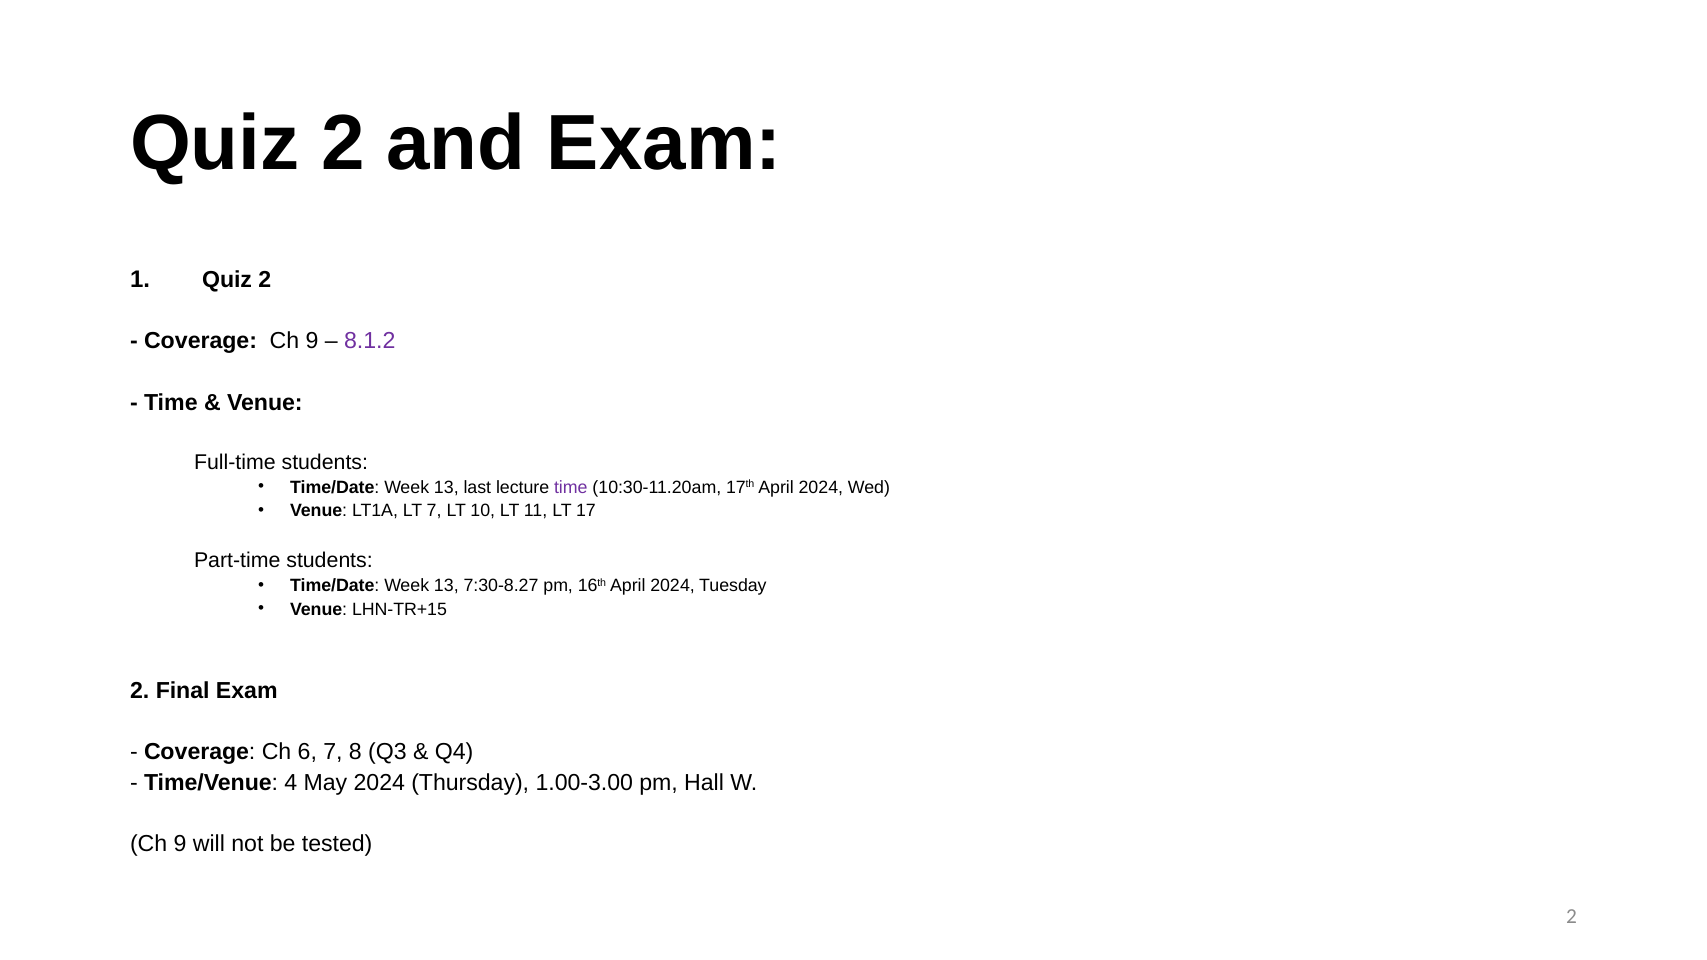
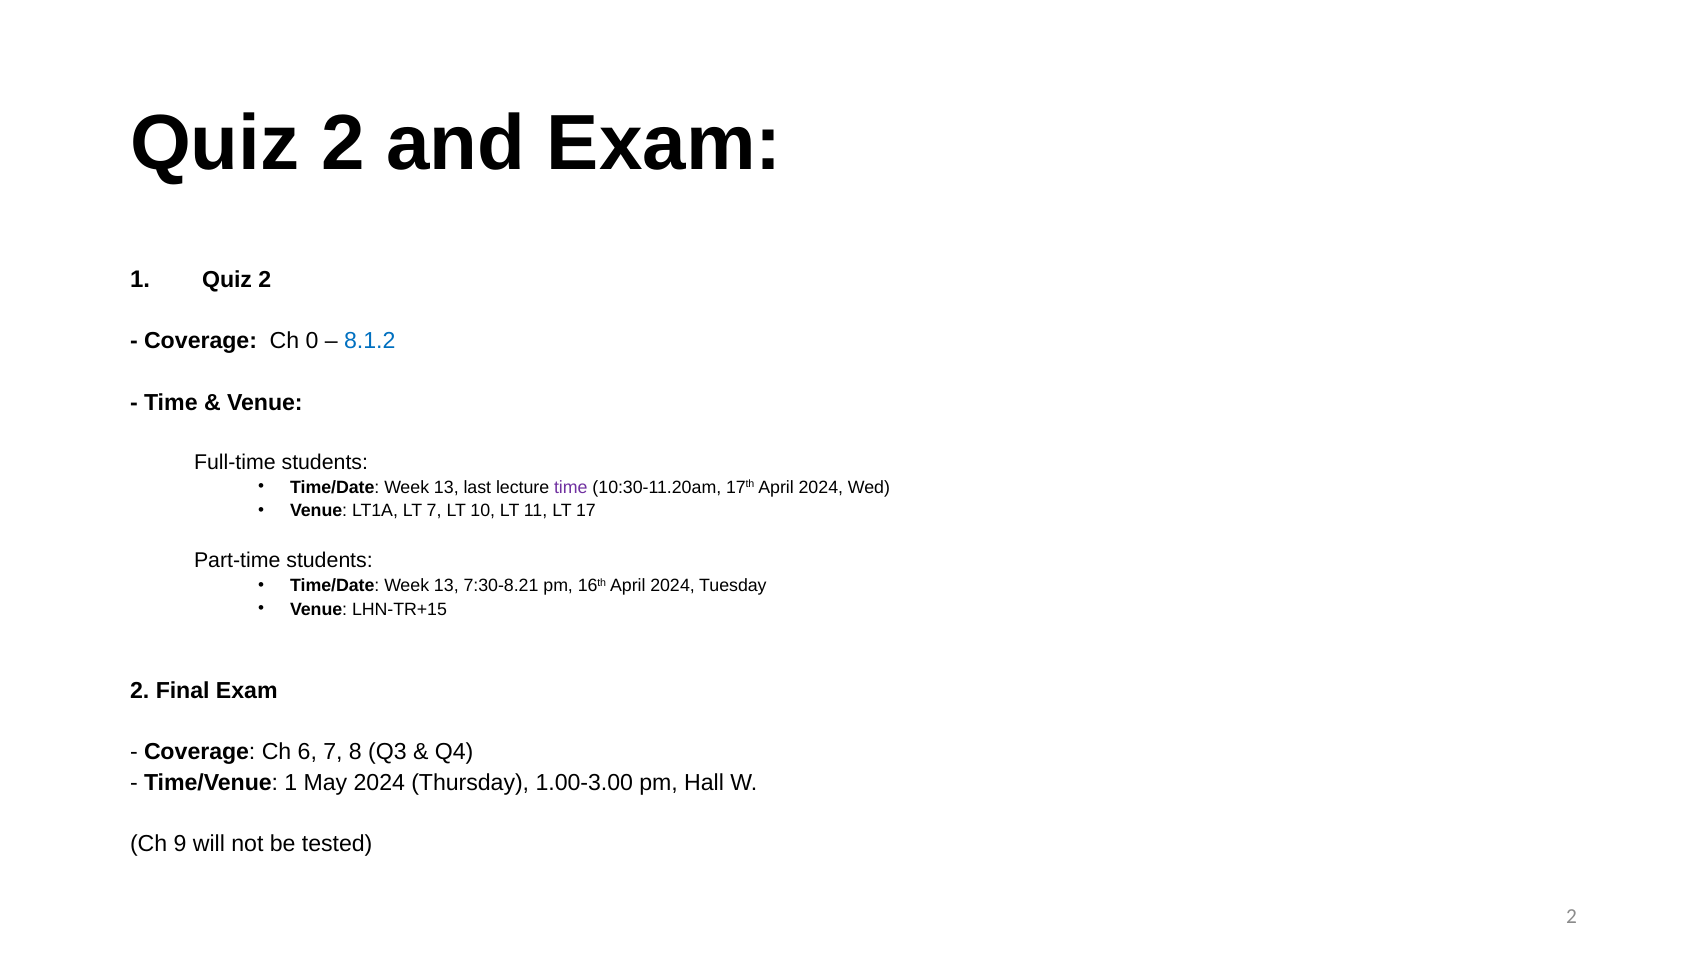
Coverage Ch 9: 9 -> 0
8.1.2 colour: purple -> blue
7:30-8.27: 7:30-8.27 -> 7:30-8.21
Time/Venue 4: 4 -> 1
